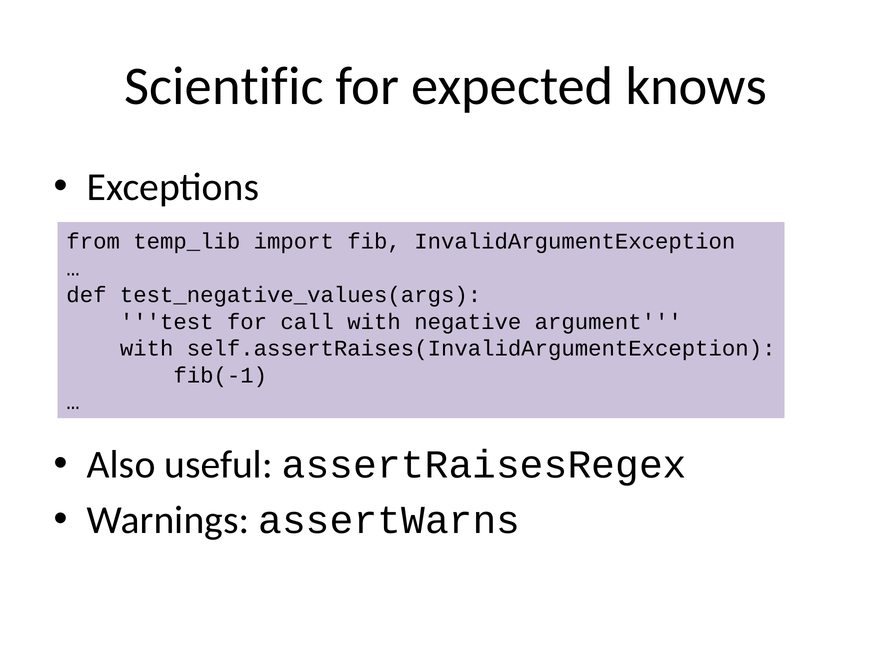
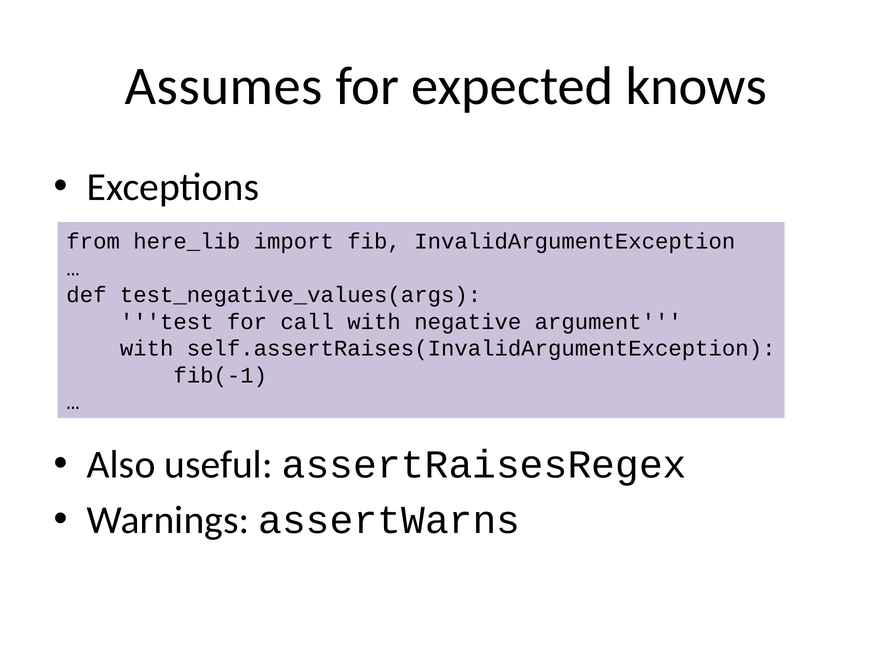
Scientific: Scientific -> Assumes
temp_lib: temp_lib -> here_lib
